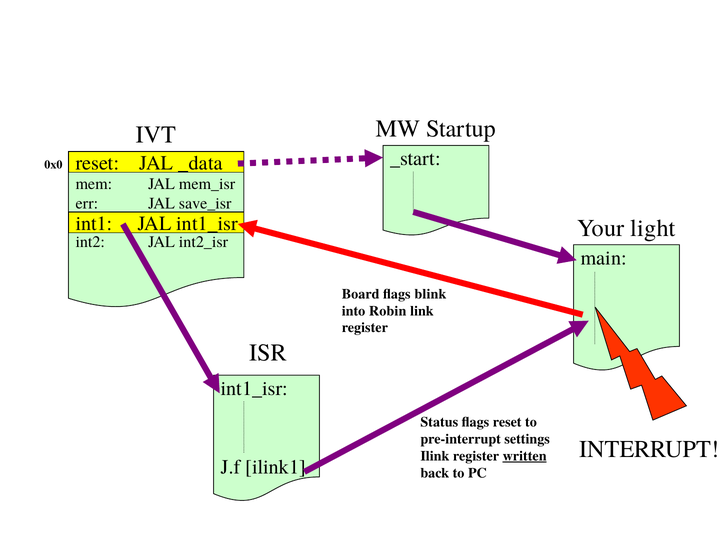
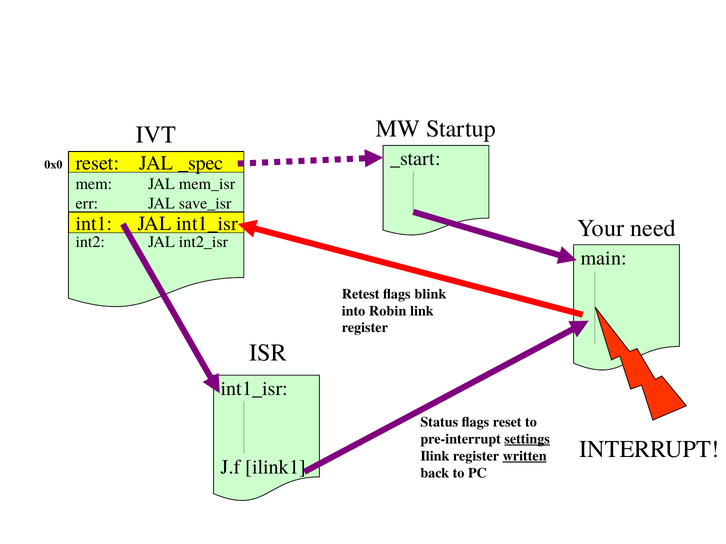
_data: _data -> _spec
light: light -> need
Board: Board -> Retest
settings underline: none -> present
